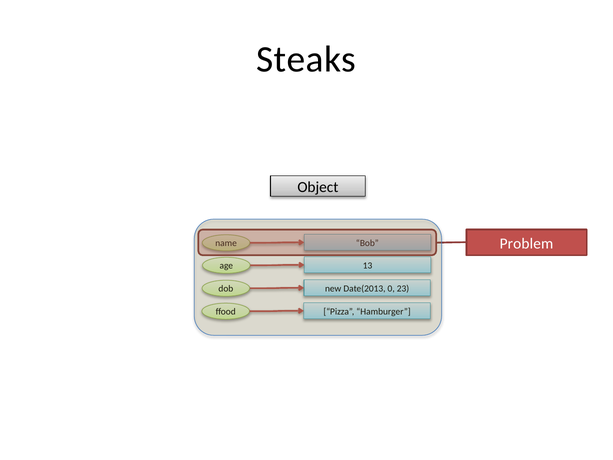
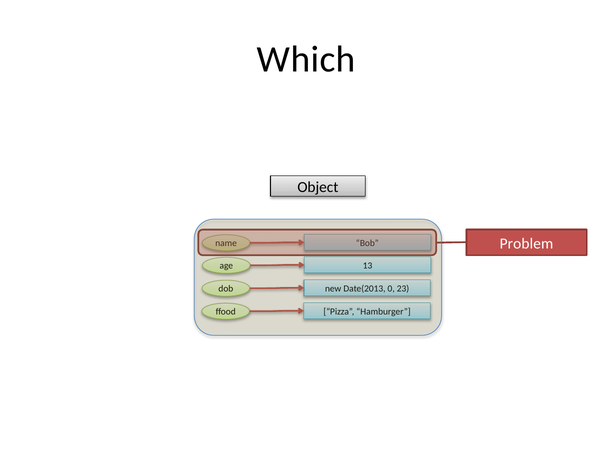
Steaks: Steaks -> Which
